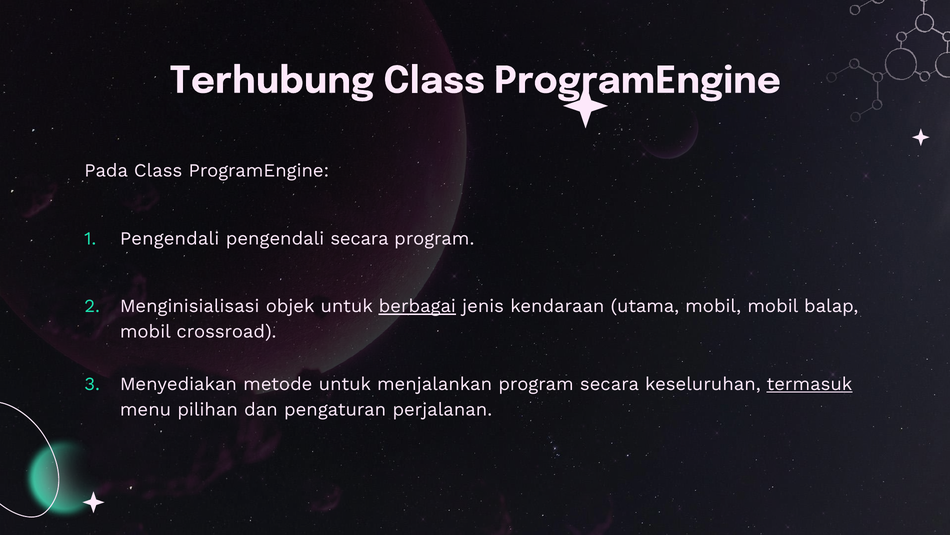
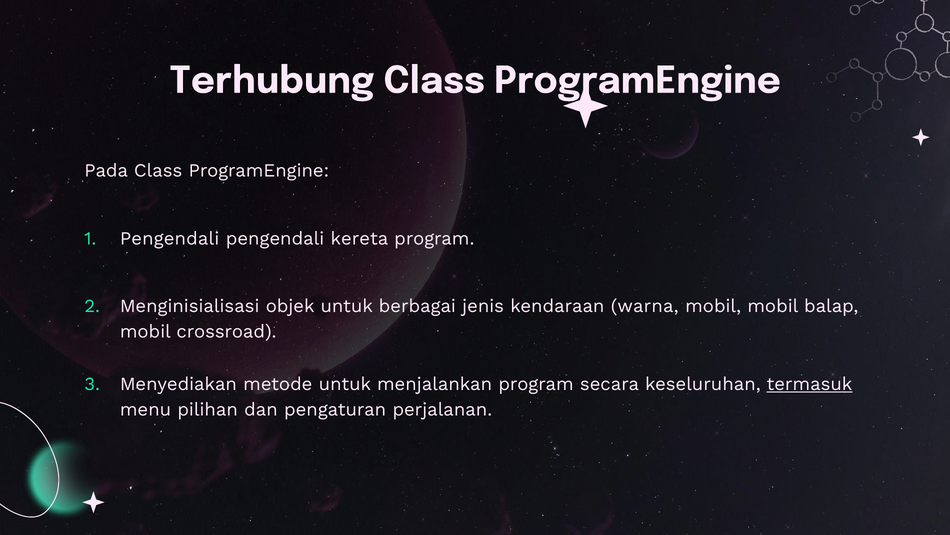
pengendali secara: secara -> kereta
berbagai underline: present -> none
utama: utama -> warna
